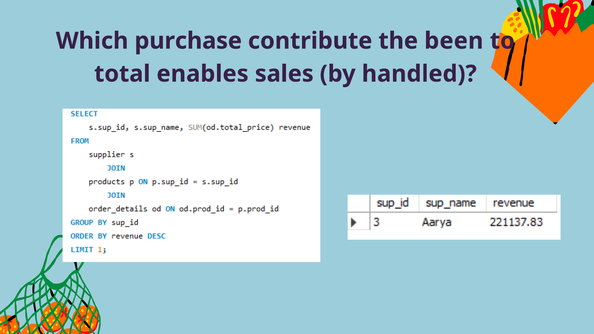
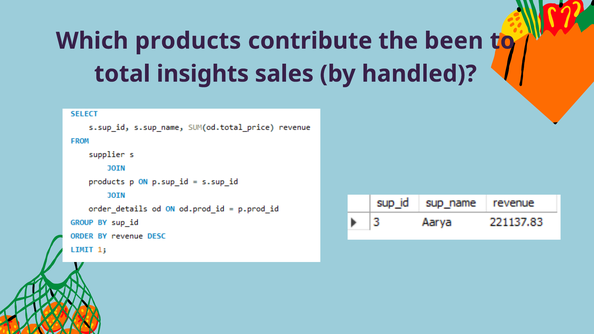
purchase: purchase -> products
enables: enables -> insights
